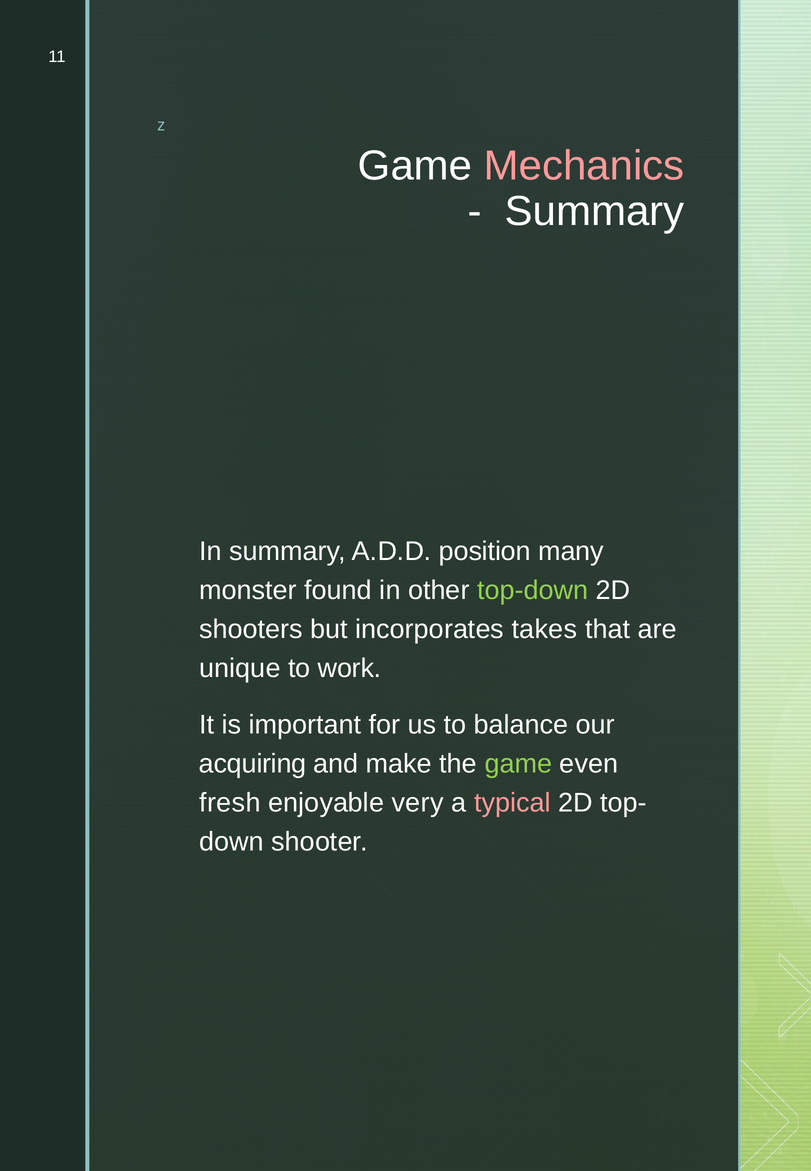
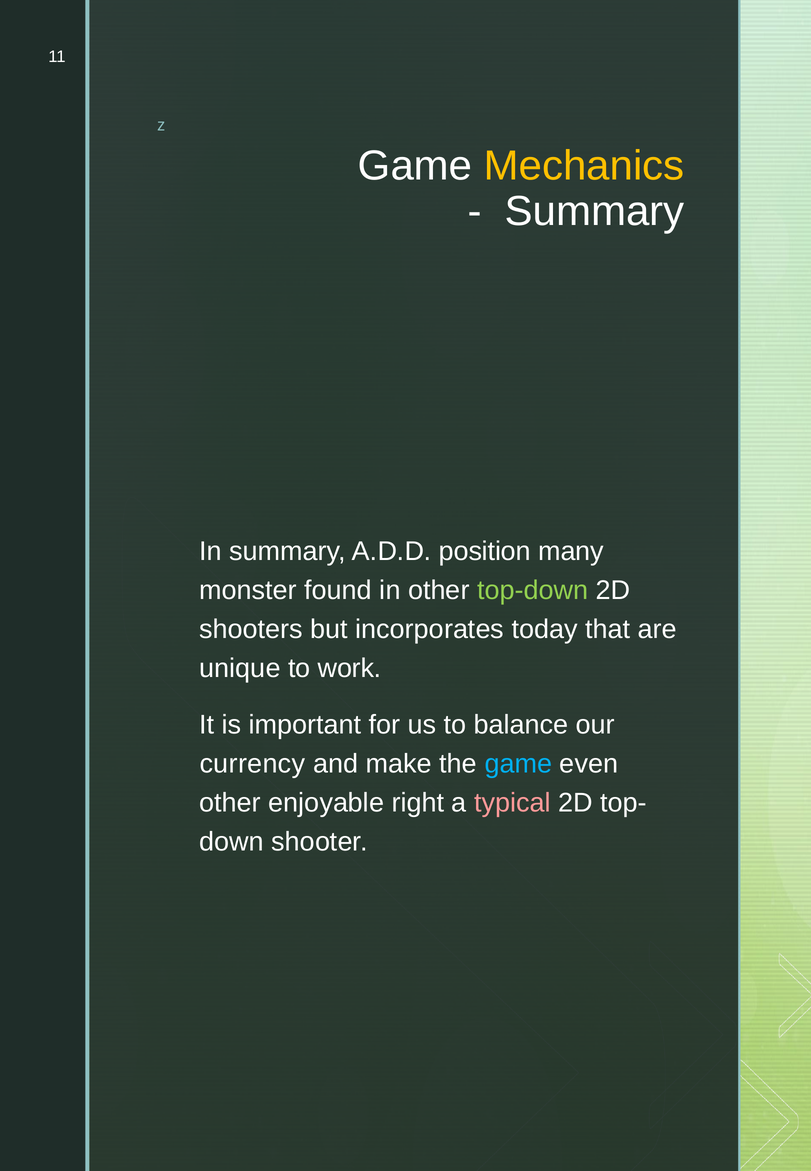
Mechanics colour: pink -> yellow
takes: takes -> today
acquiring: acquiring -> currency
game at (518, 764) colour: light green -> light blue
fresh at (230, 803): fresh -> other
very: very -> right
